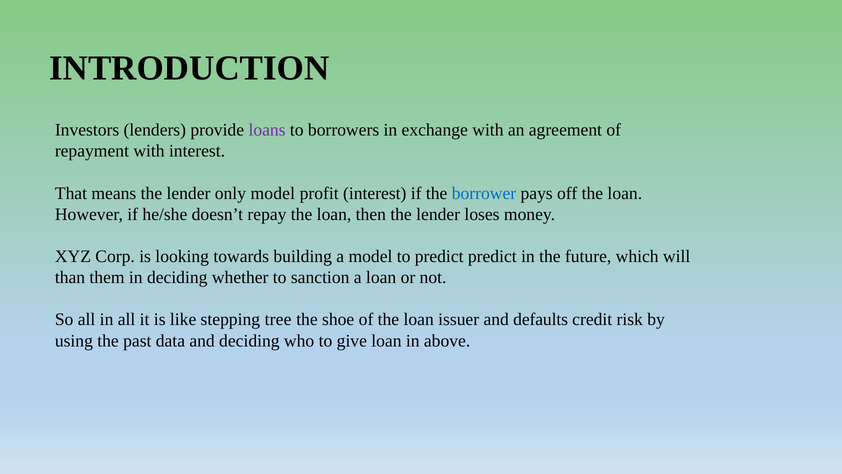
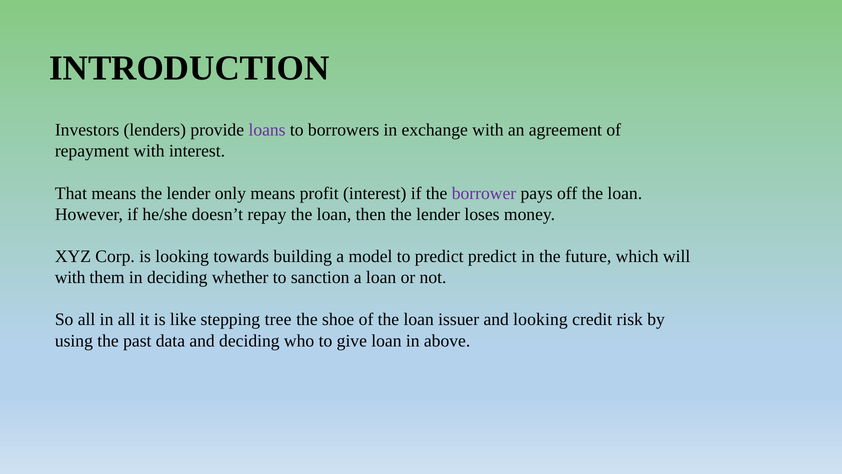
only model: model -> means
borrower colour: blue -> purple
than at (70, 277): than -> with
and defaults: defaults -> looking
